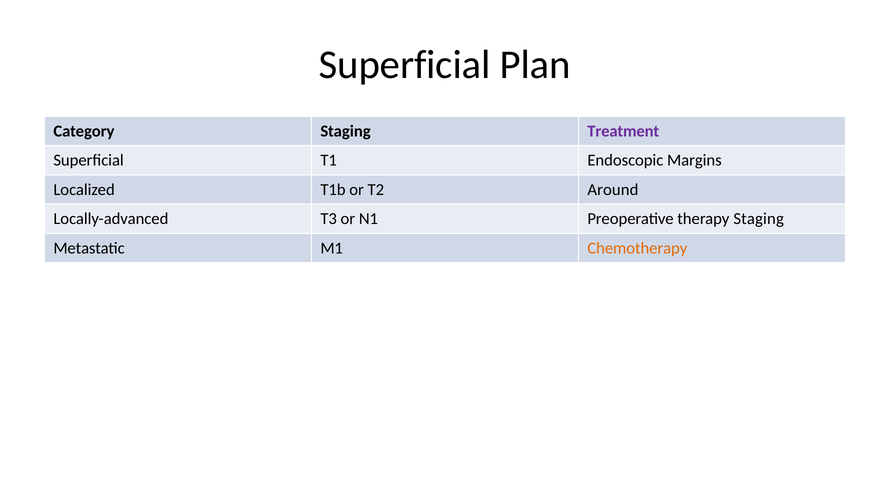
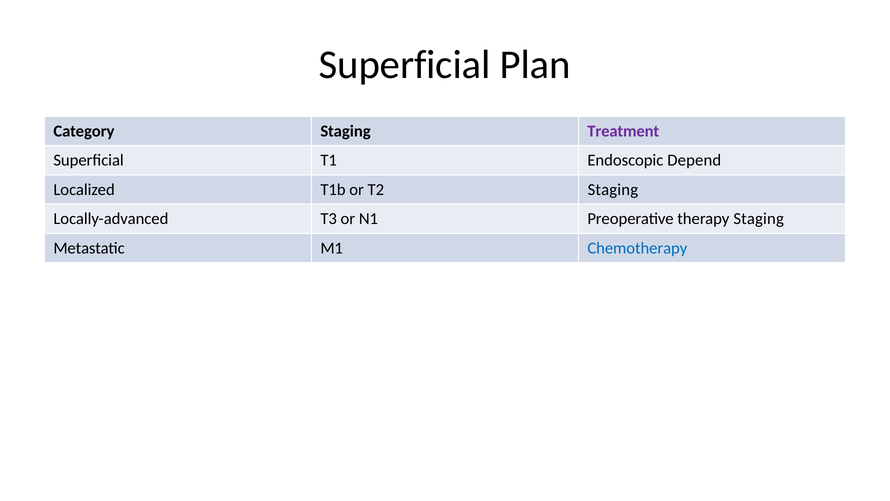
Margins: Margins -> Depend
T2 Around: Around -> Staging
Chemotherapy colour: orange -> blue
